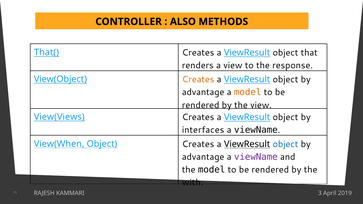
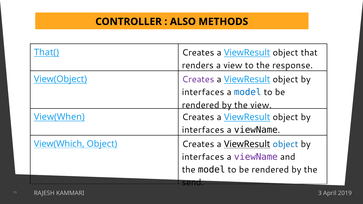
Creates at (198, 79) colour: orange -> purple
advantage at (203, 92): advantage -> interfaces
model at (248, 92) colour: orange -> blue
View(Views: View(Views -> View(When
View(When: View(When -> View(Which
advantage at (203, 157): advantage -> interfaces
with: with -> send
